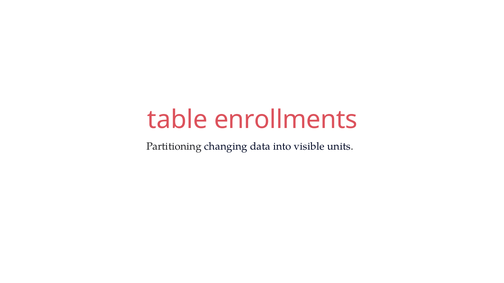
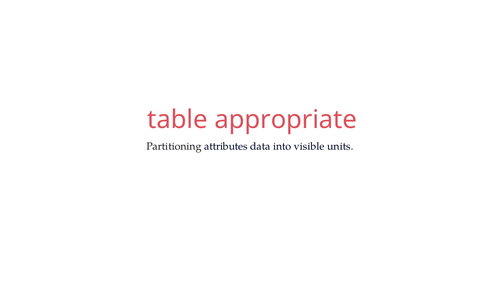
enrollments: enrollments -> appropriate
changing: changing -> attributes
